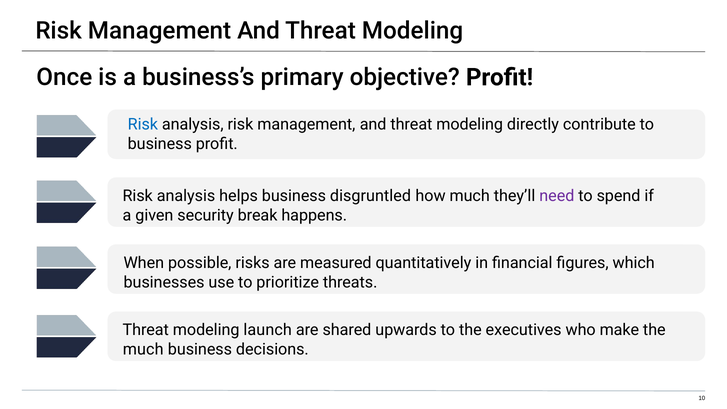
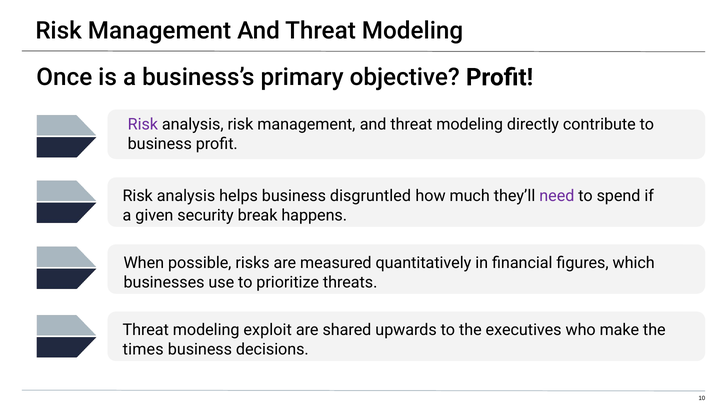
Risk at (143, 124) colour: blue -> purple
launch: launch -> exploit
much at (143, 349): much -> times
